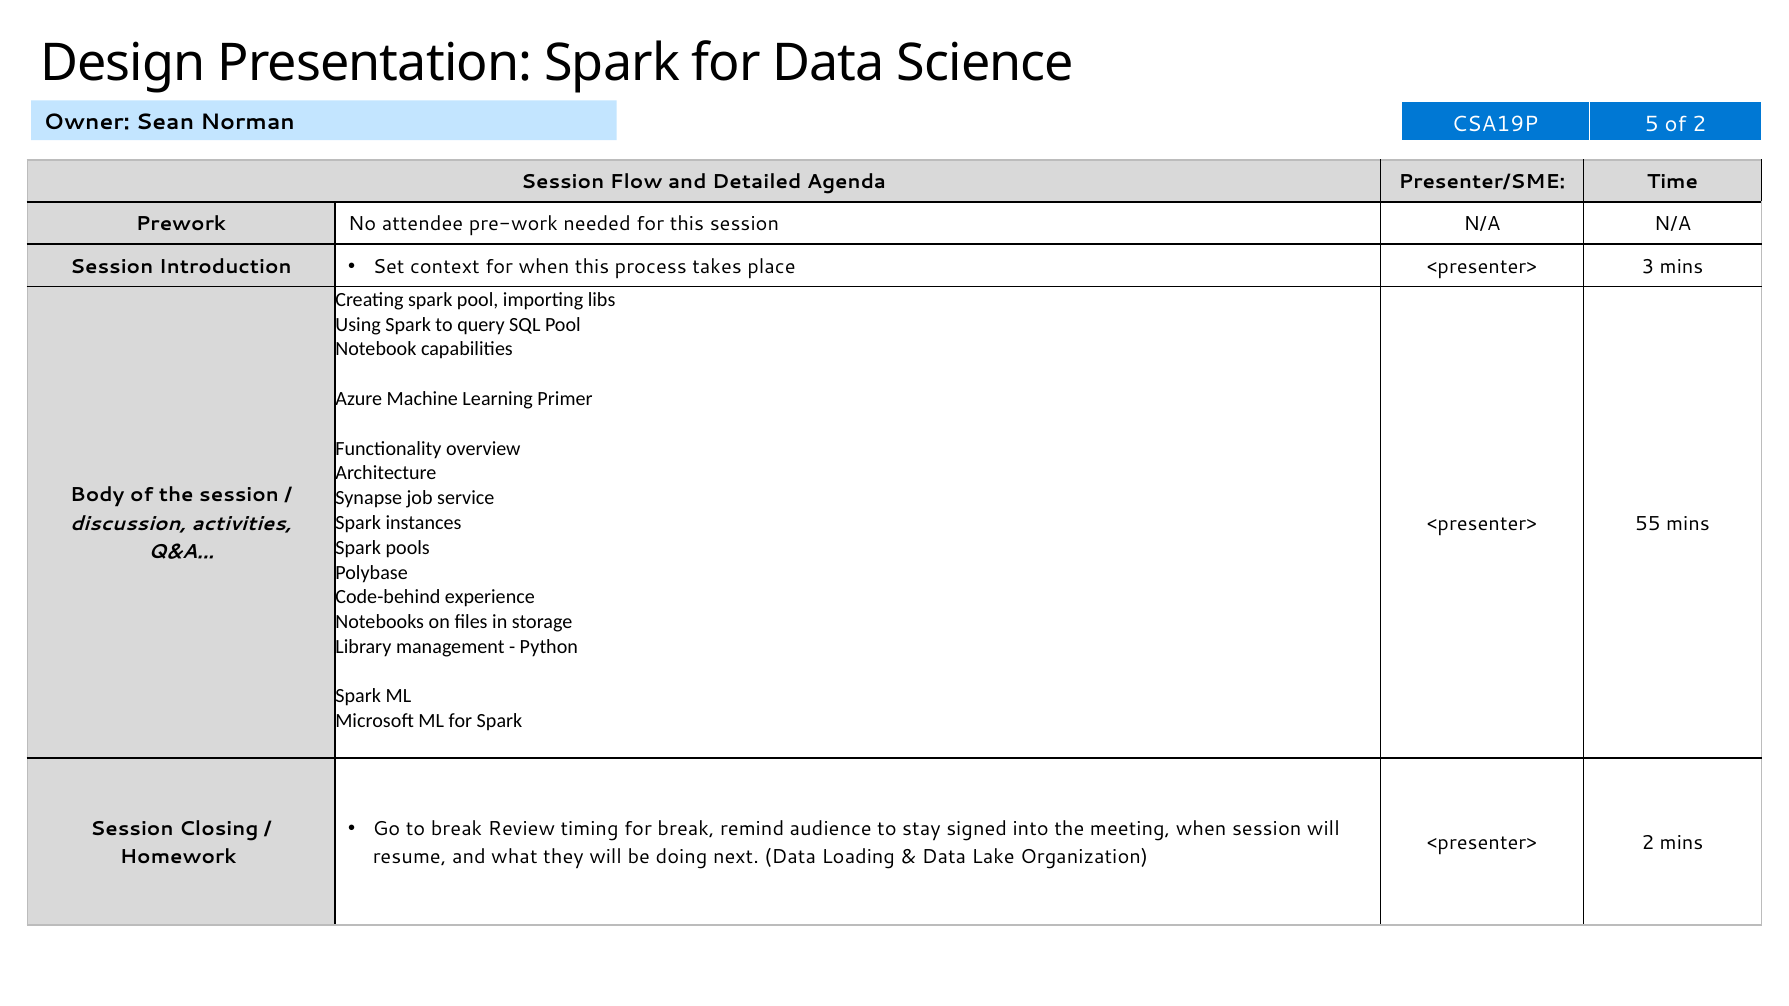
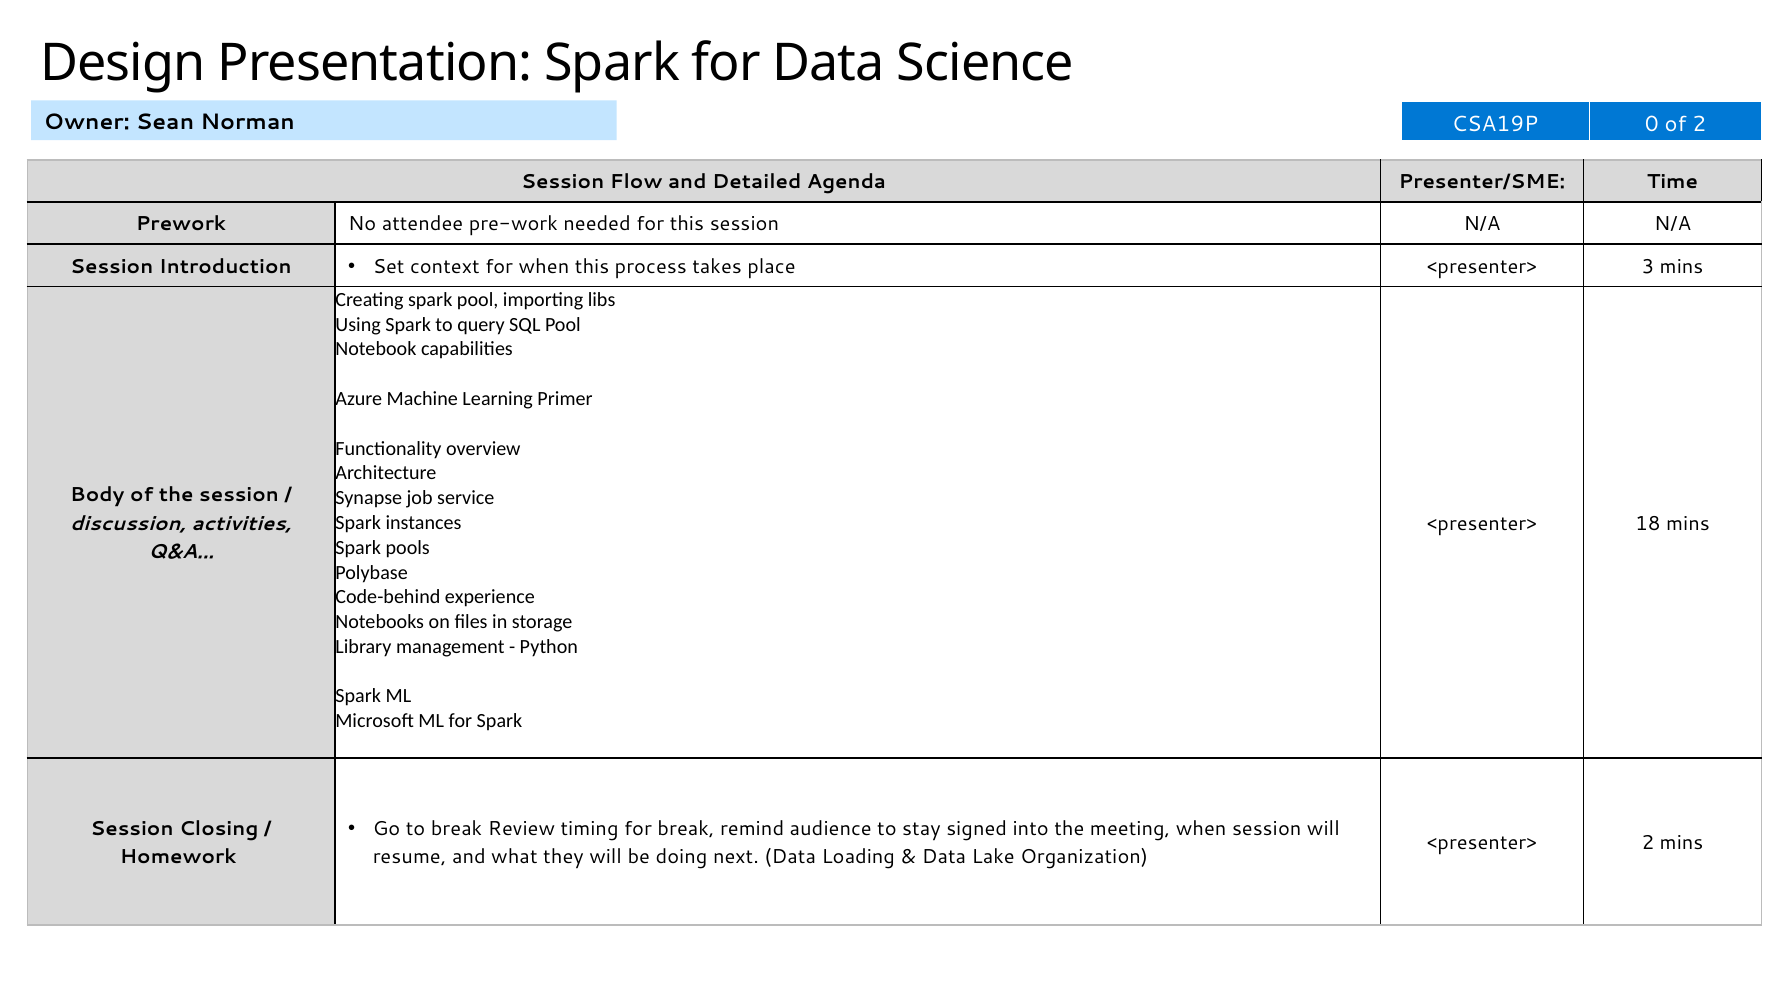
5: 5 -> 0
55: 55 -> 18
